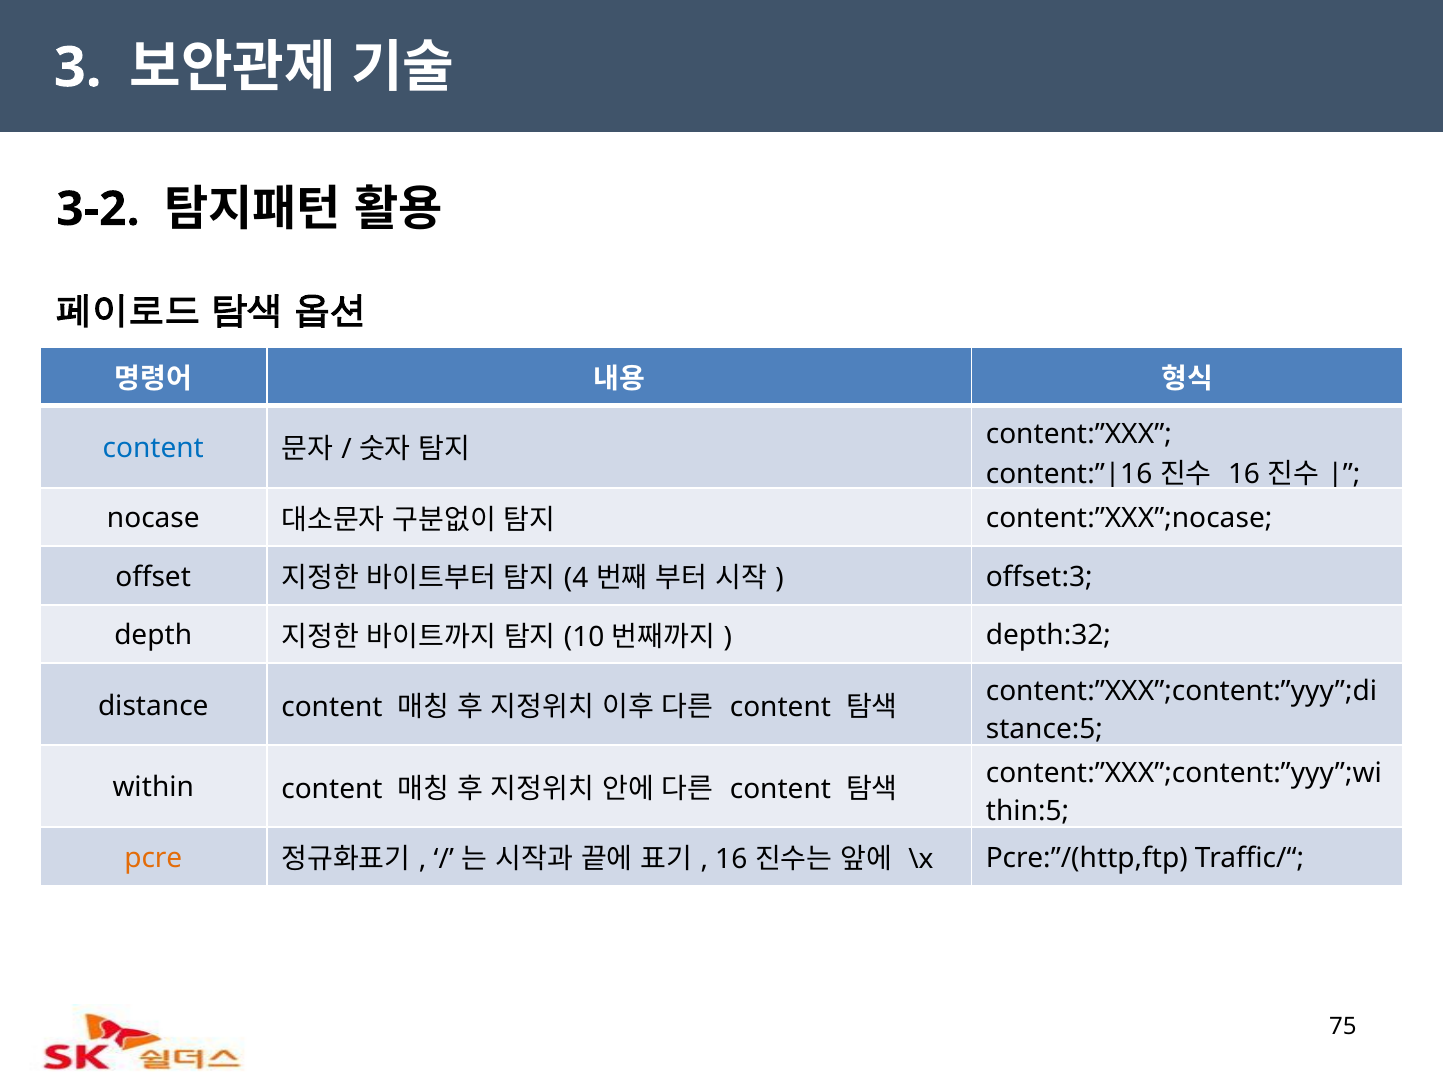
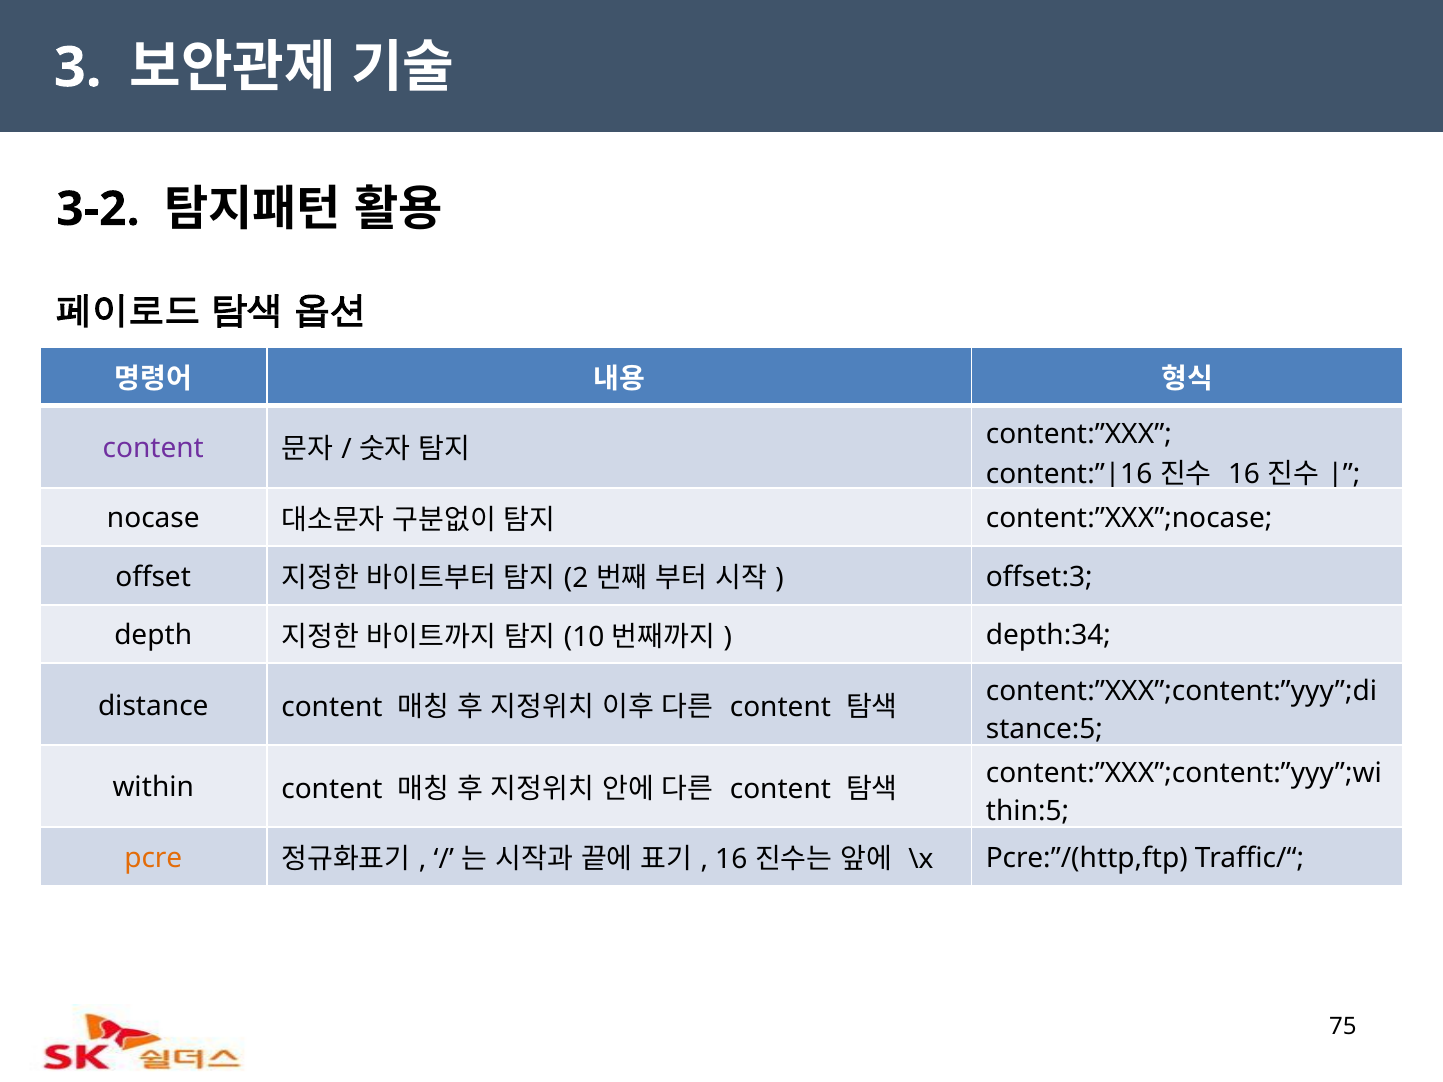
content at (153, 449) colour: blue -> purple
4: 4 -> 2
depth:32: depth:32 -> depth:34
